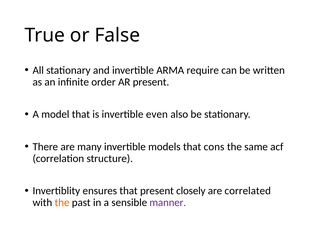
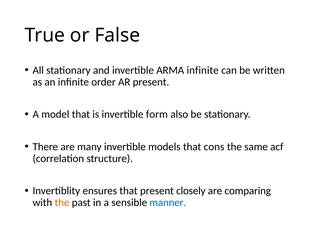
ARMA require: require -> infinite
even: even -> form
correlated: correlated -> comparing
manner colour: purple -> blue
